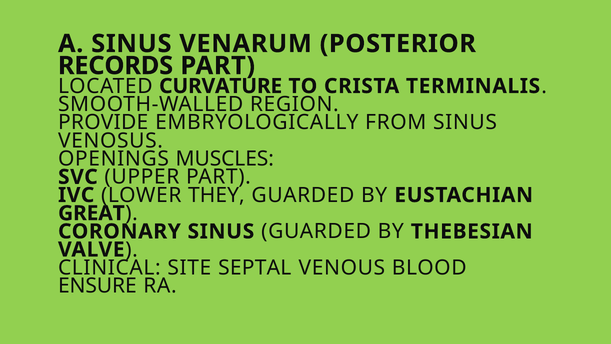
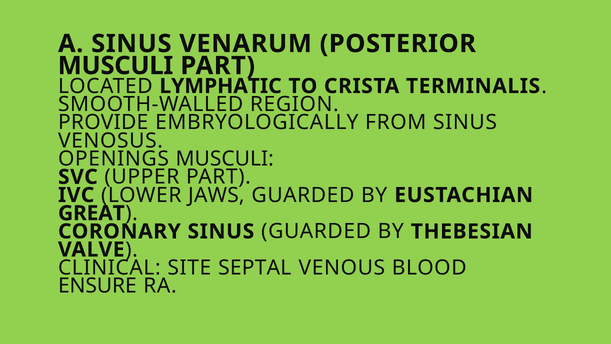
RECORDS at (115, 66): RECORDS -> MUSCULI
CURVATURE: CURVATURE -> LYMPHATIC
OPENINGS MUSCLES: MUSCLES -> MUSCULI
THEY: THEY -> JAWS
